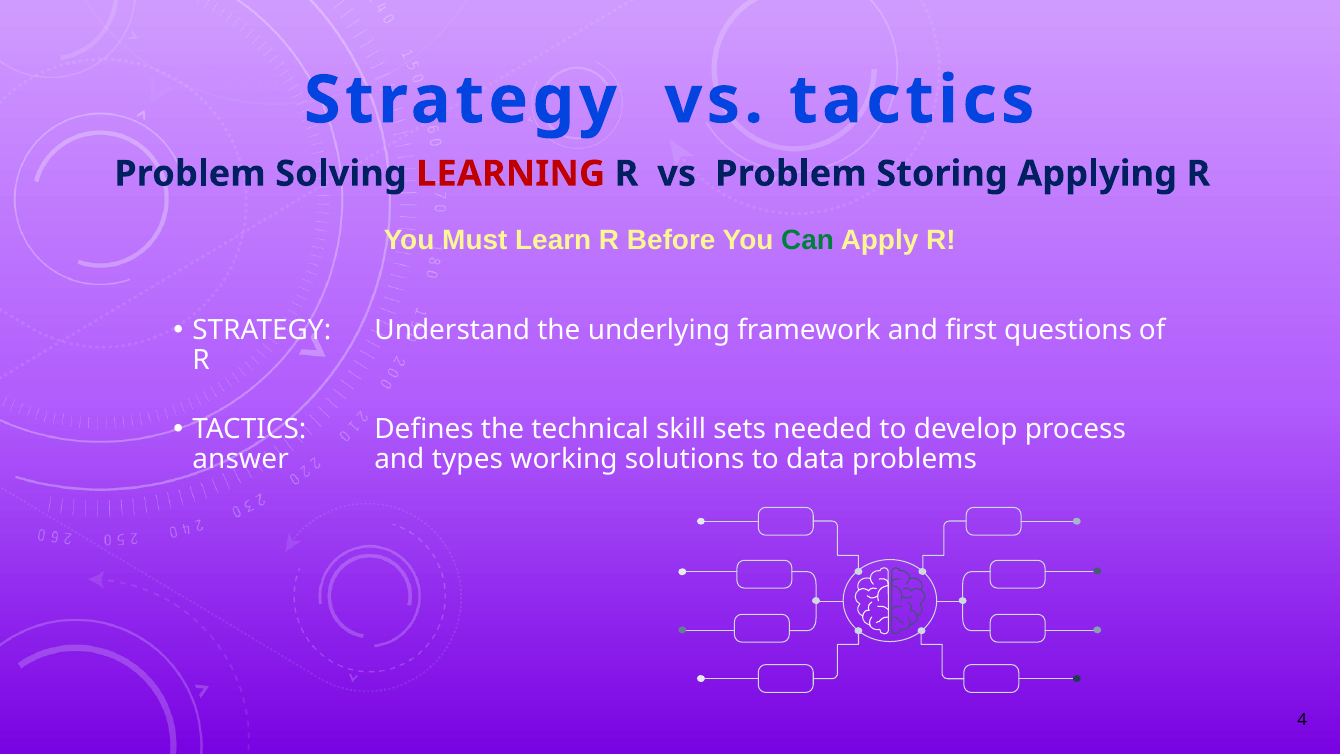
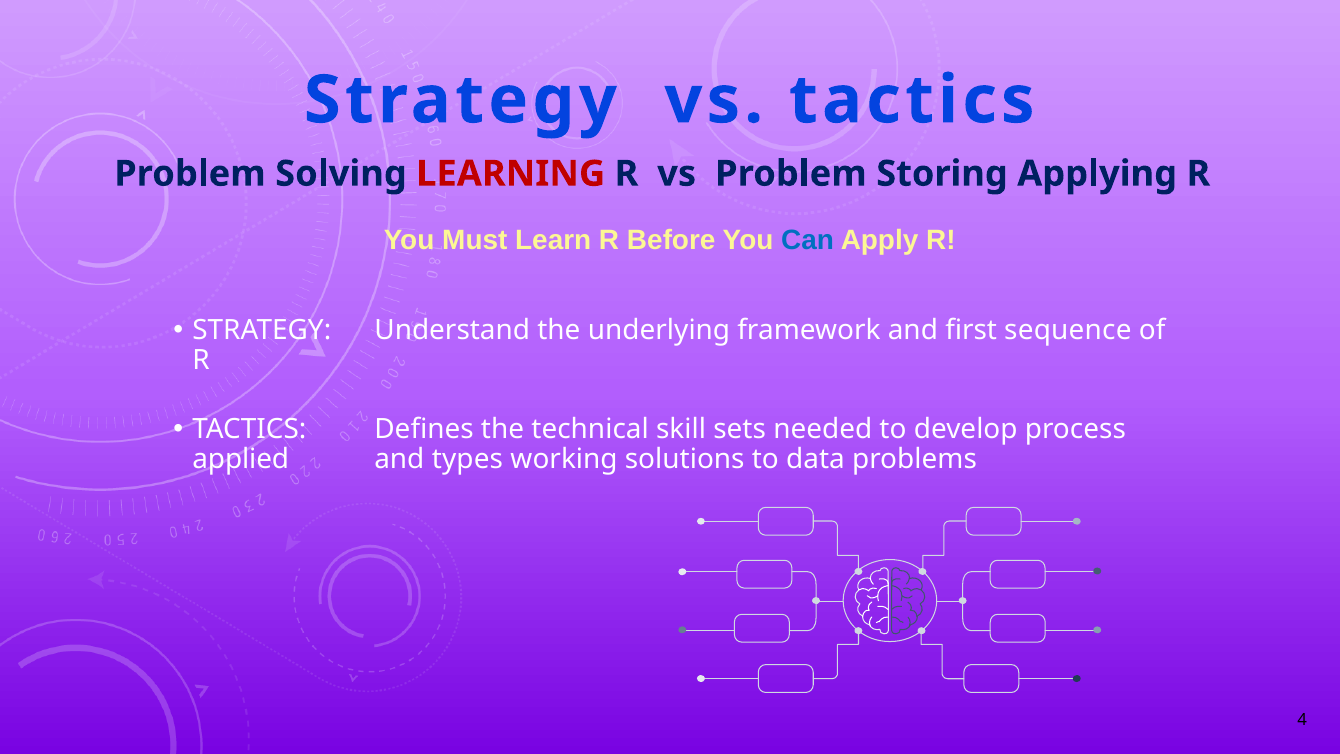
Can colour: green -> blue
questions: questions -> sequence
answer: answer -> applied
